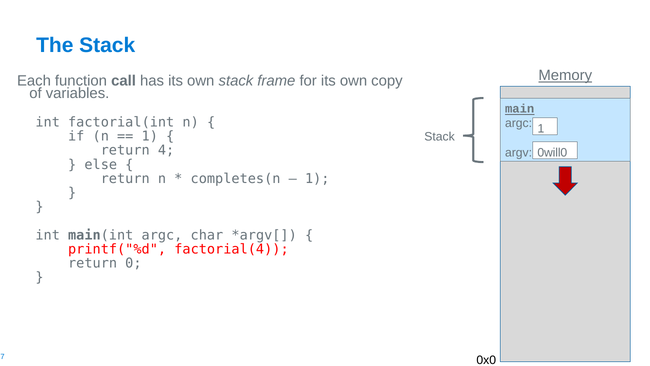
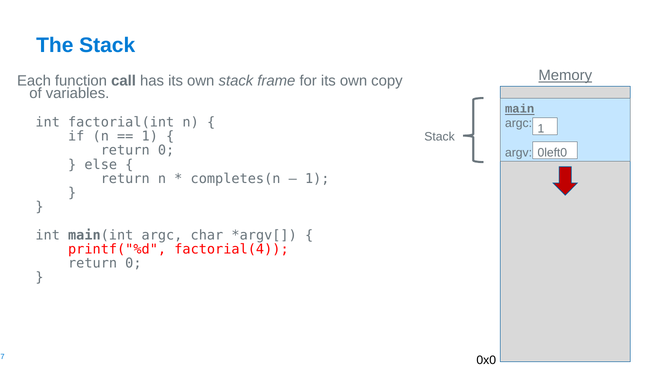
4 at (166, 150): 4 -> 0
0will0: 0will0 -> 0left0
